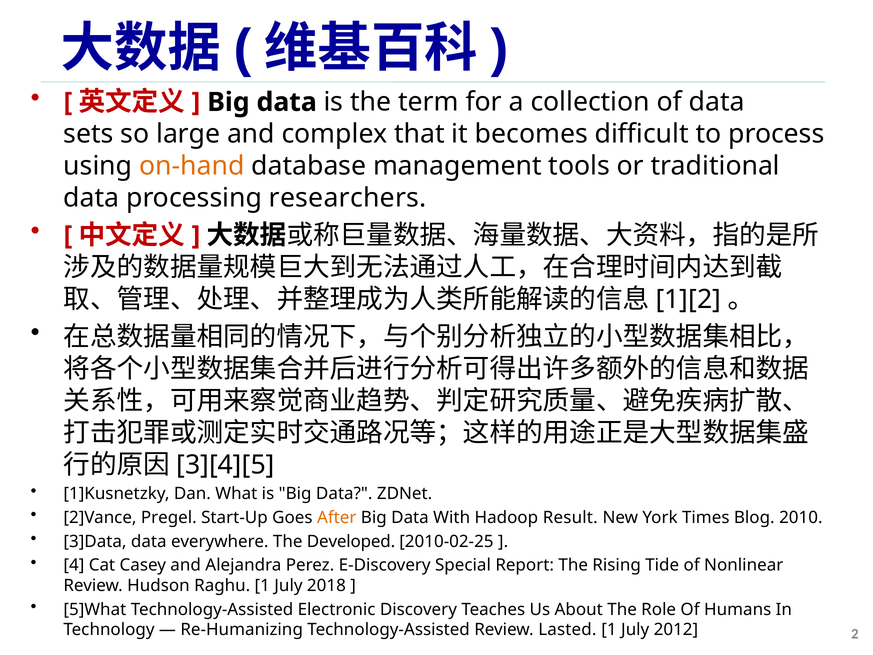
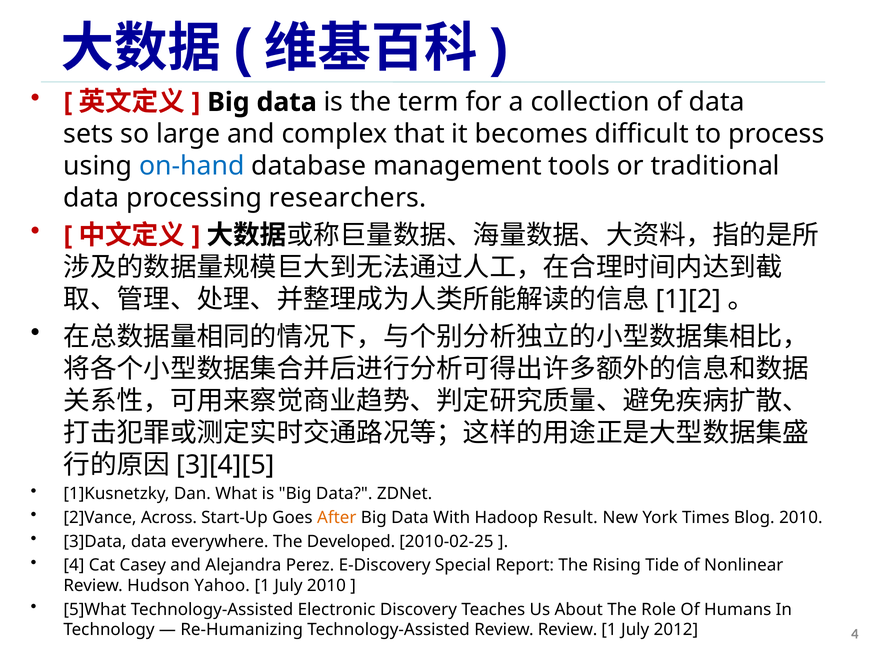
on-hand colour: orange -> blue
Pregel: Pregel -> Across
Raghu: Raghu -> Yahoo
July 2018: 2018 -> 2010
Review Lasted: Lasted -> Review
2012 2: 2 -> 4
